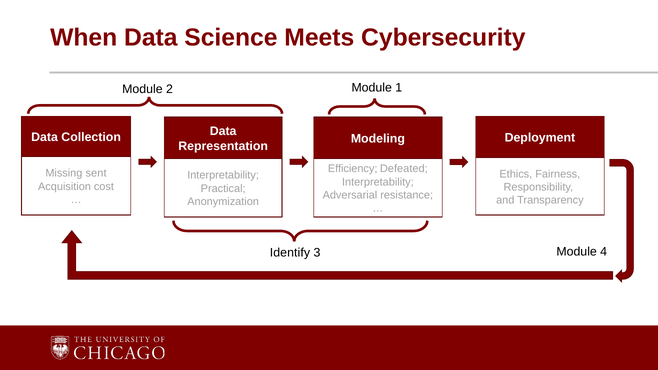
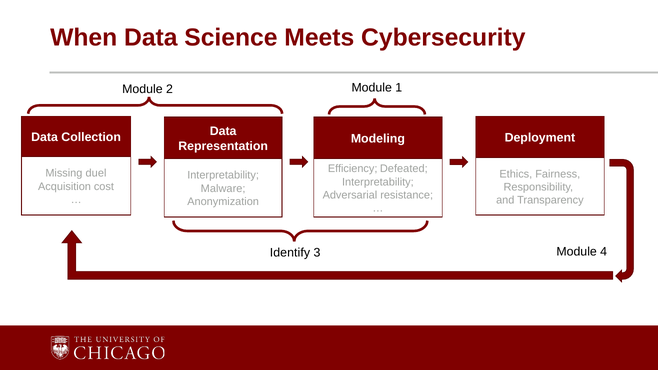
sent: sent -> duel
Practical: Practical -> Malware
